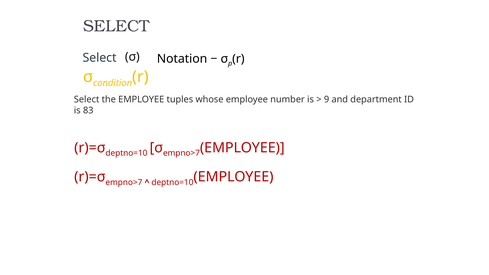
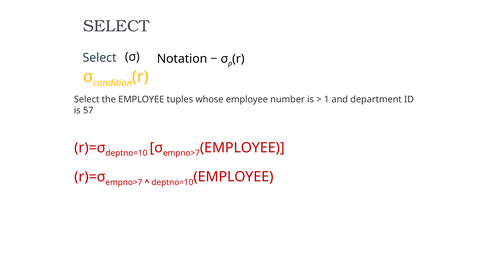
9: 9 -> 1
83: 83 -> 57
